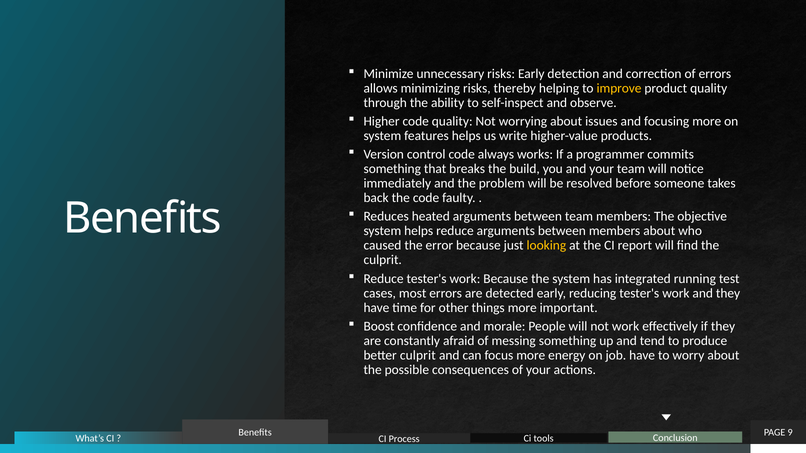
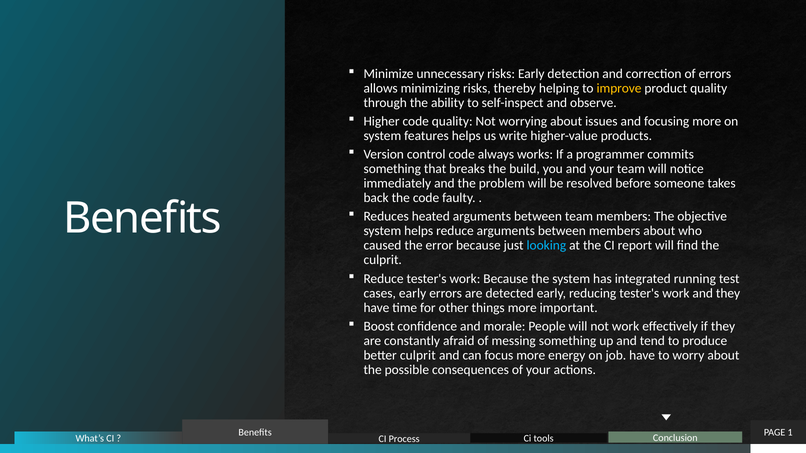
looking colour: yellow -> light blue
cases most: most -> early
9: 9 -> 1
